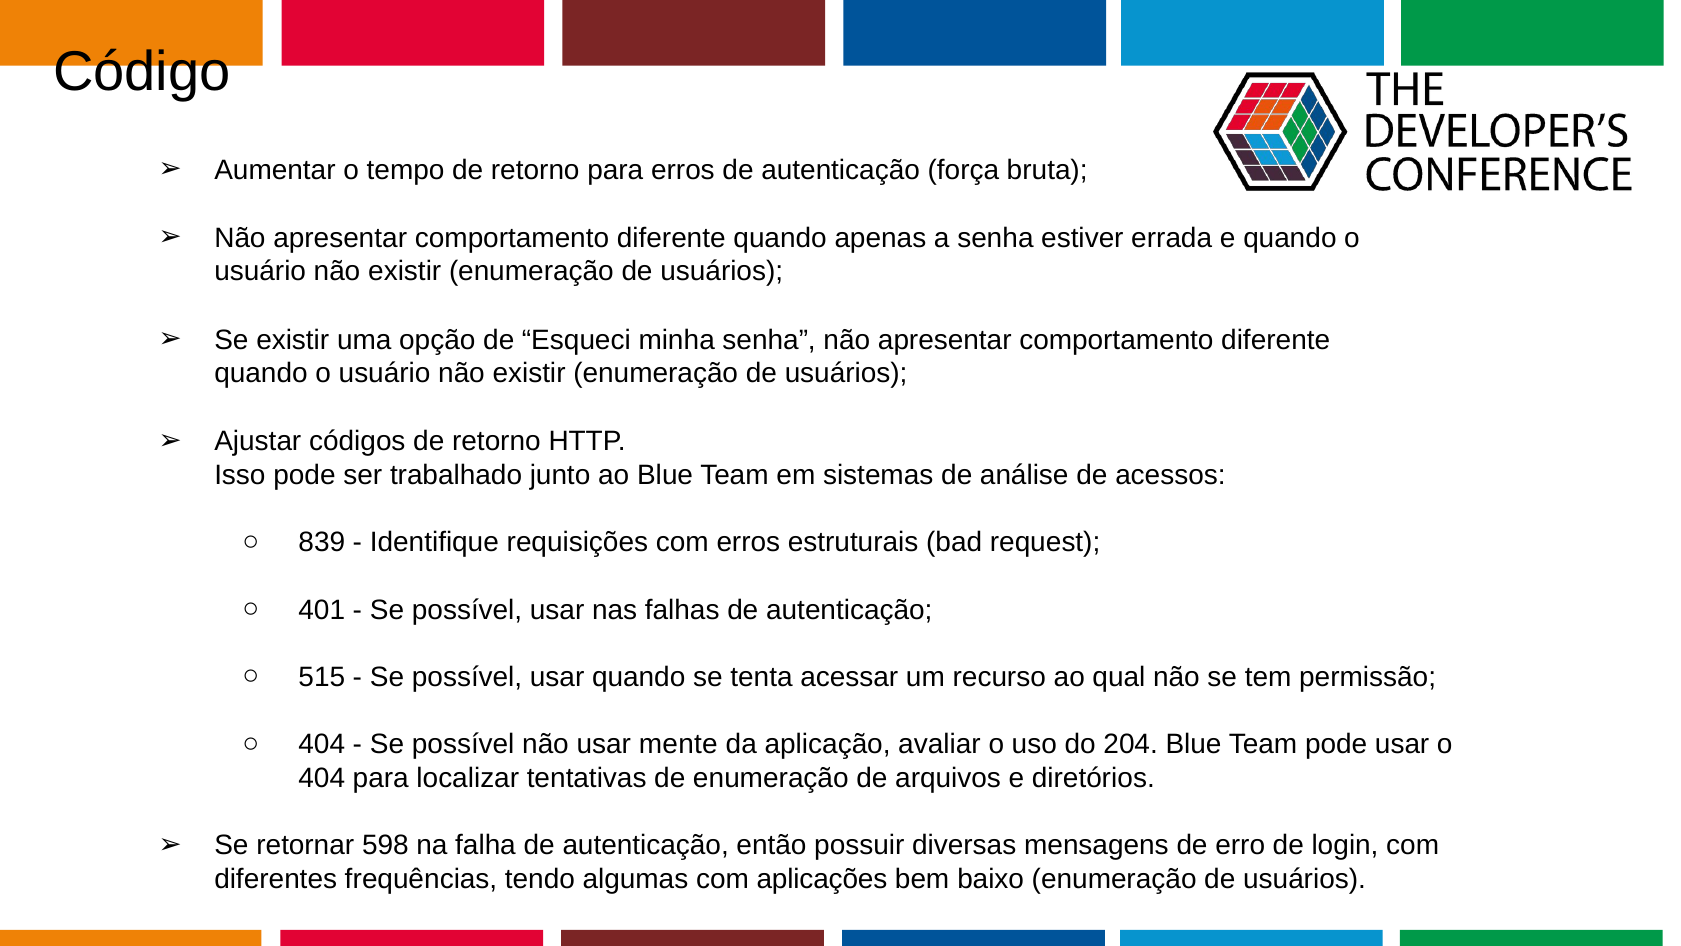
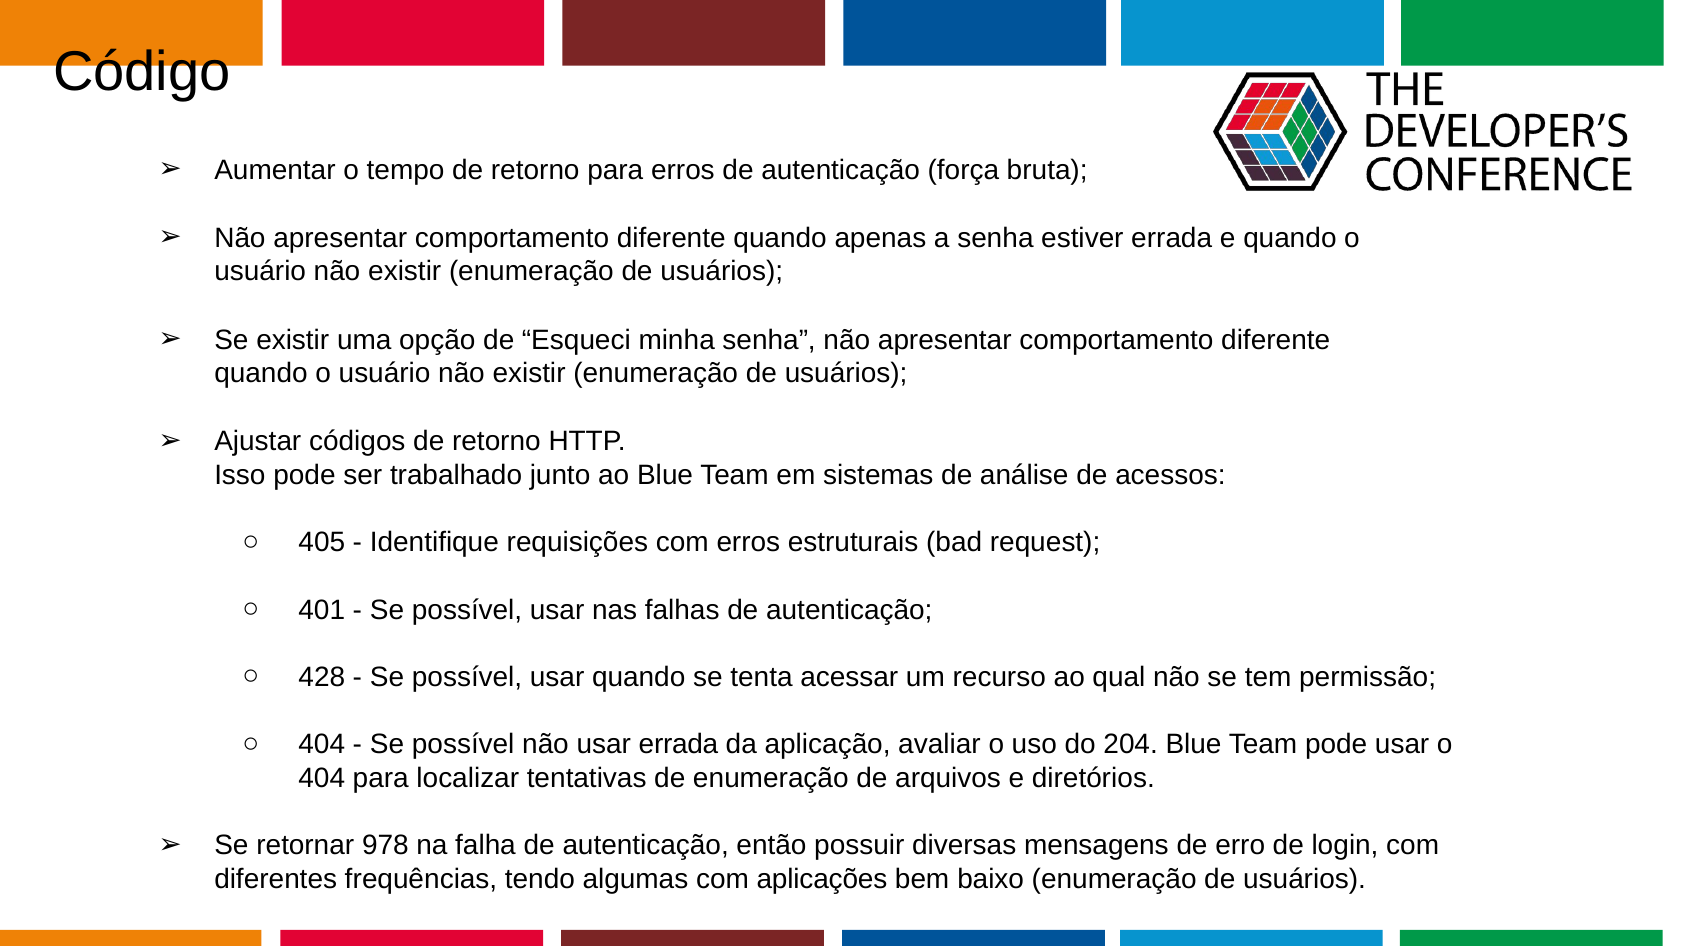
839: 839 -> 405
515: 515 -> 428
usar mente: mente -> errada
598: 598 -> 978
